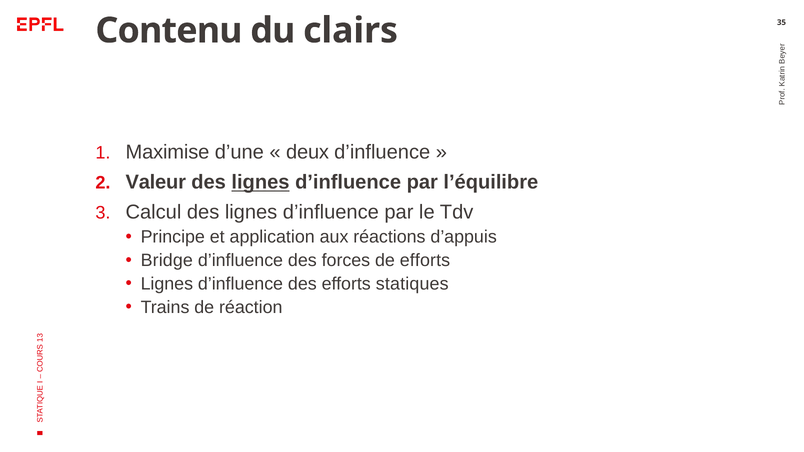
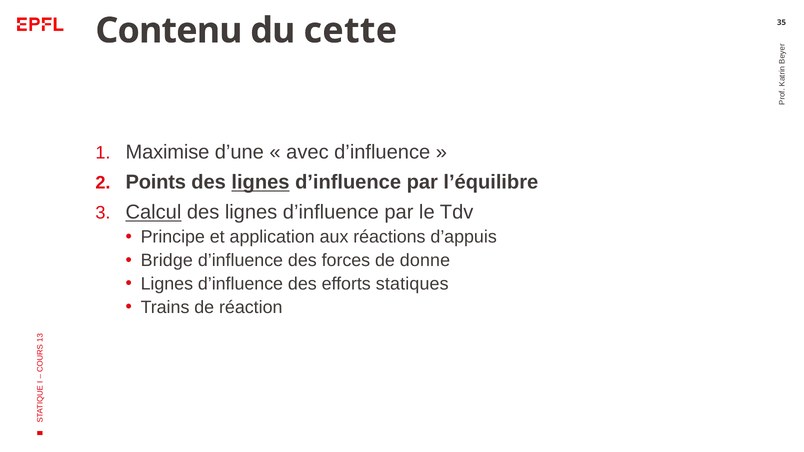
clairs: clairs -> cette
deux: deux -> avec
Valeur: Valeur -> Points
Calcul underline: none -> present
de efforts: efforts -> donne
